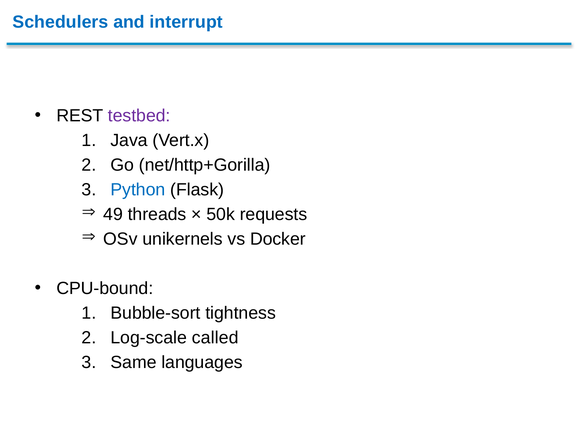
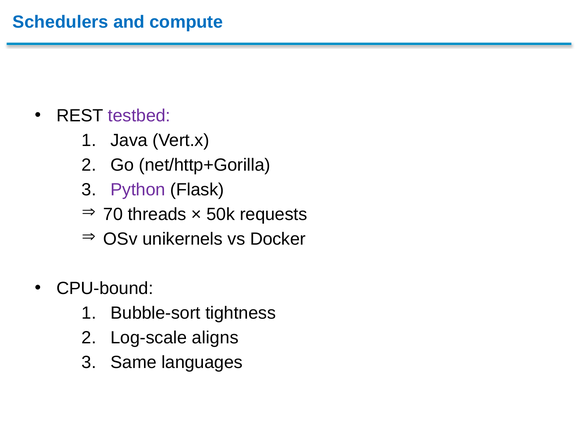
interrupt: interrupt -> compute
Python colour: blue -> purple
49: 49 -> 70
called: called -> aligns
